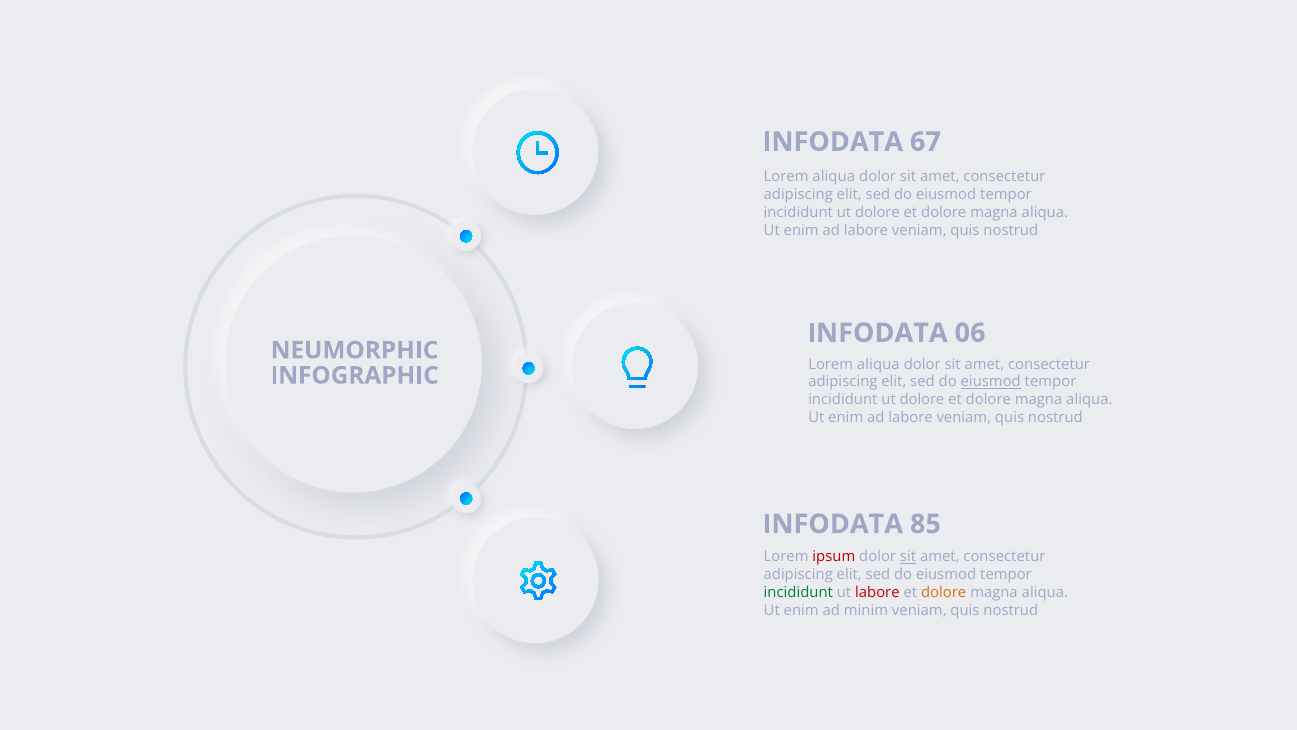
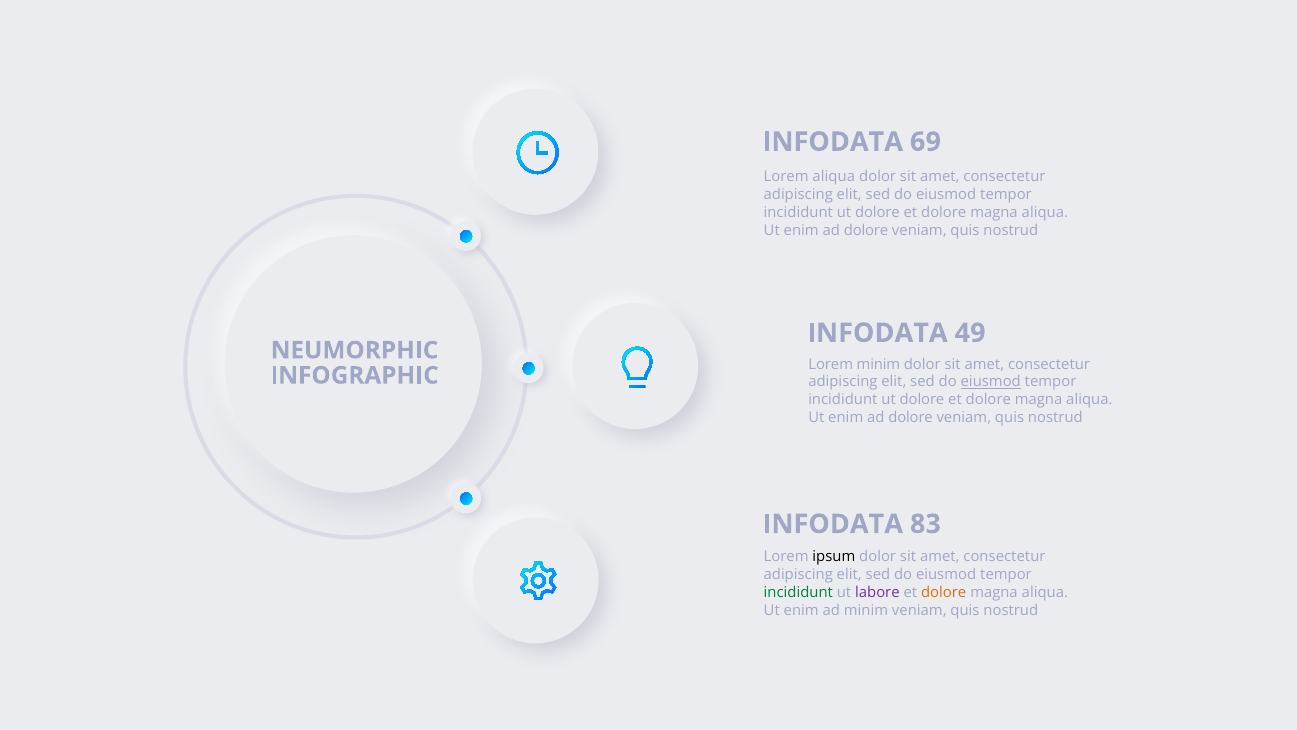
67: 67 -> 69
labore at (866, 230): labore -> dolore
06: 06 -> 49
aliqua at (878, 364): aliqua -> minim
labore at (911, 418): labore -> dolore
85: 85 -> 83
ipsum colour: red -> black
sit at (908, 557) underline: present -> none
labore at (877, 592) colour: red -> purple
